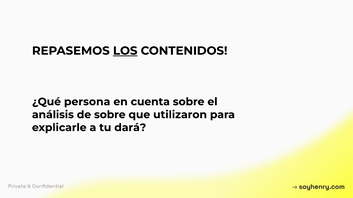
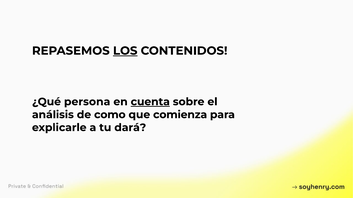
cuenta underline: none -> present
de sobre: sobre -> como
utilizaron: utilizaron -> comienza
